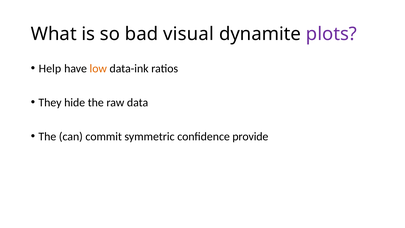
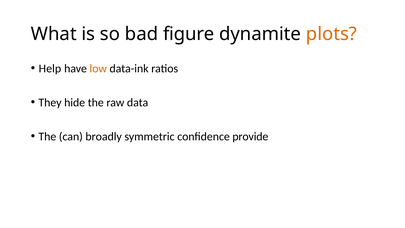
visual: visual -> figure
plots colour: purple -> orange
commit: commit -> broadly
